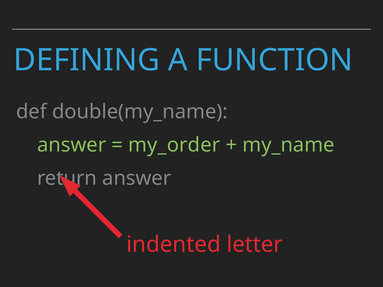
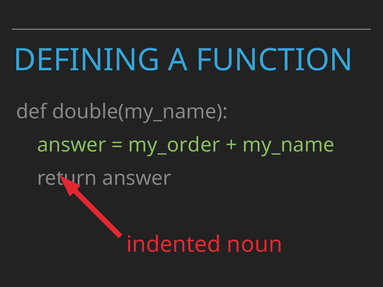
letter: letter -> noun
